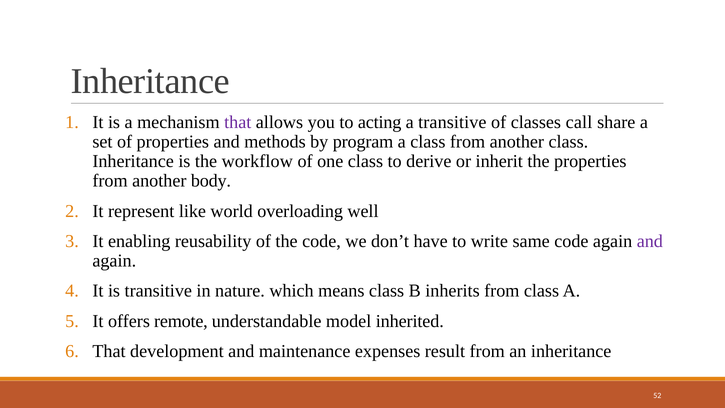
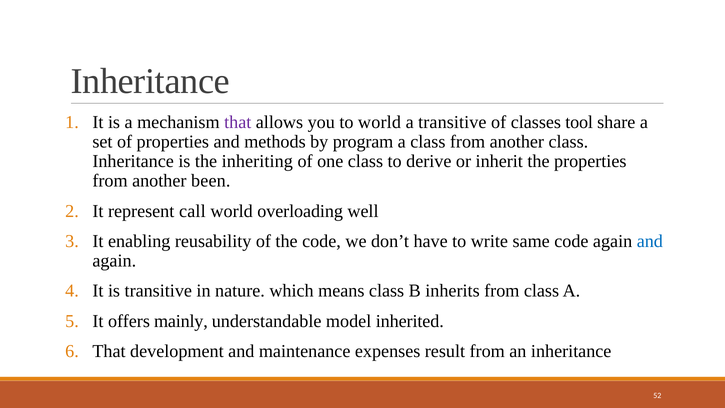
to acting: acting -> world
call: call -> tool
workflow: workflow -> inheriting
body: body -> been
like: like -> call
and at (650, 241) colour: purple -> blue
remote: remote -> mainly
